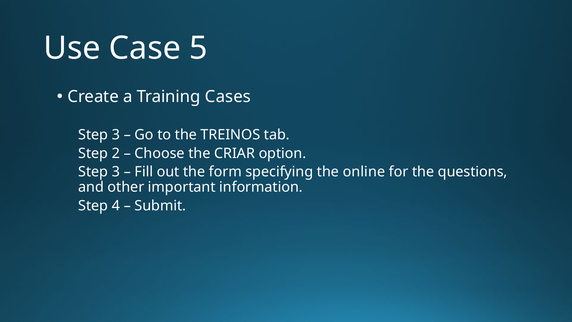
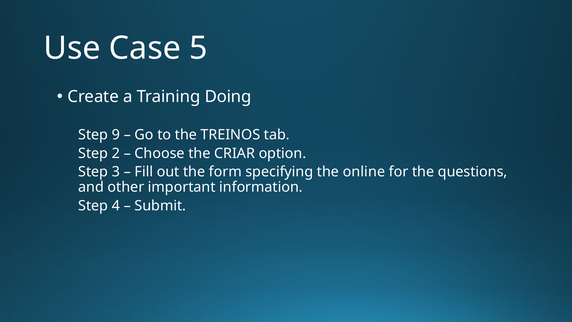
Cases: Cases -> Doing
3 at (116, 135): 3 -> 9
